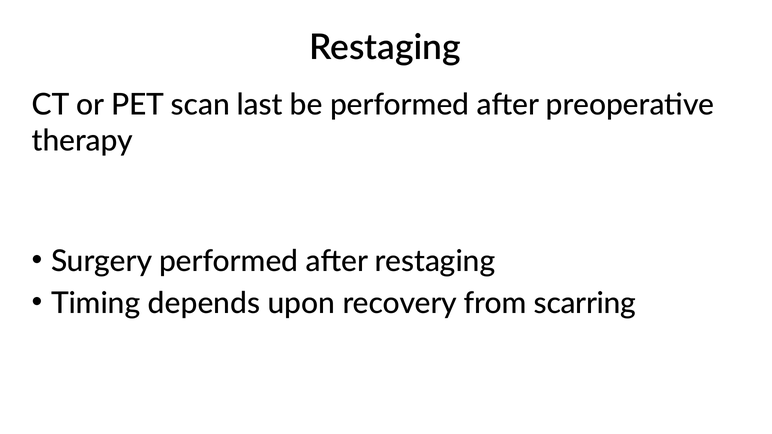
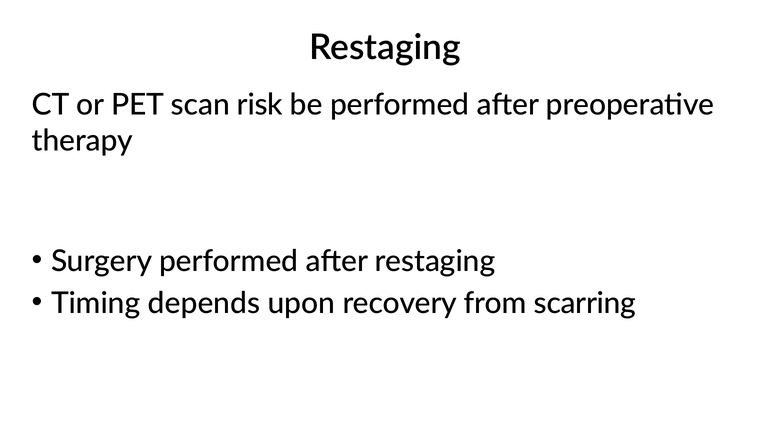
last: last -> risk
